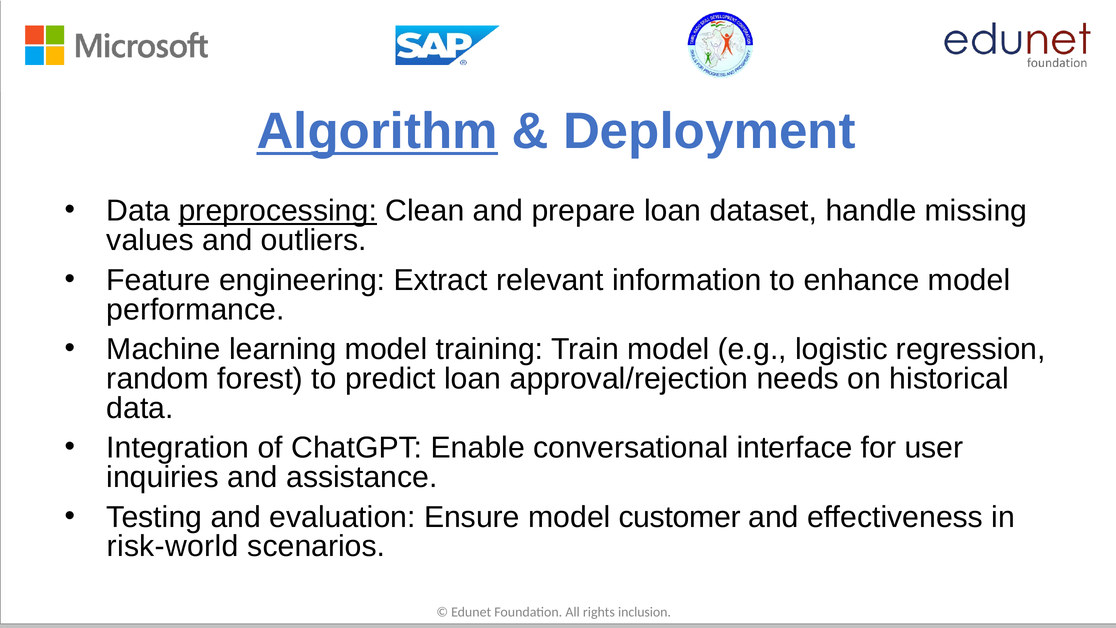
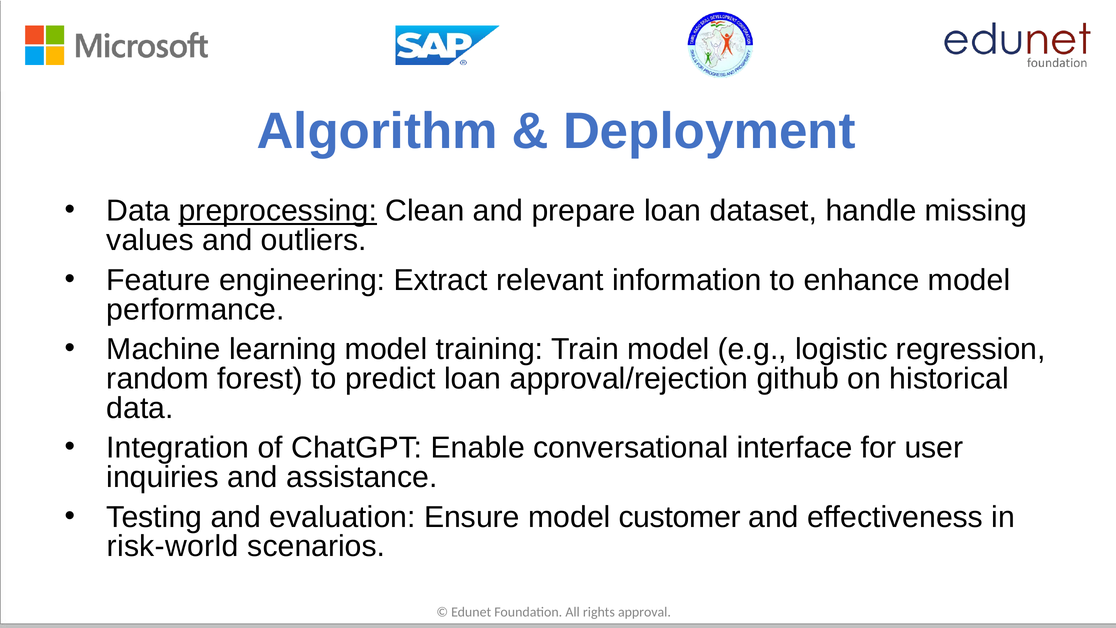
Algorithm underline: present -> none
needs: needs -> github
inclusion: inclusion -> approval
